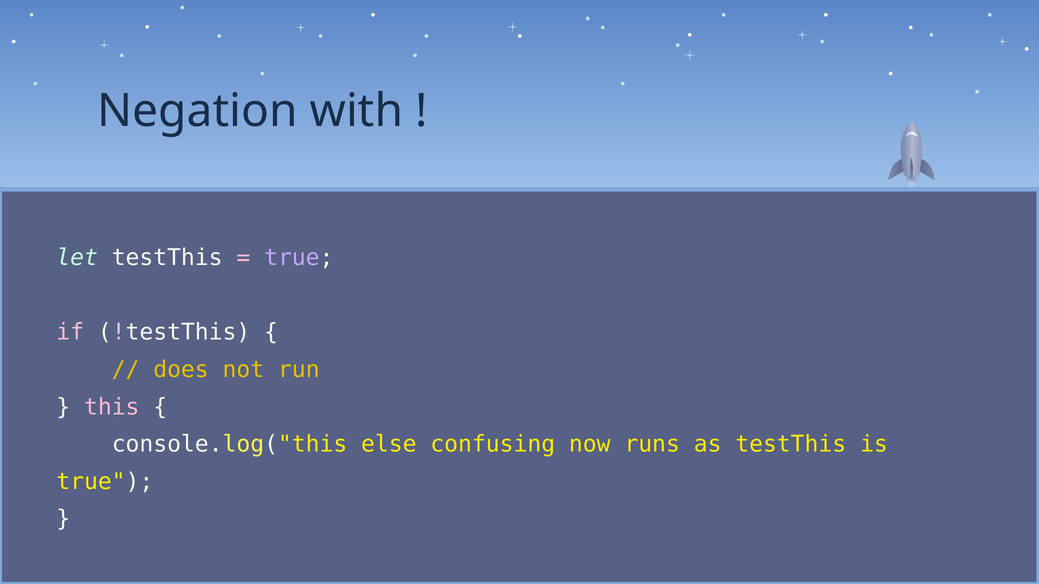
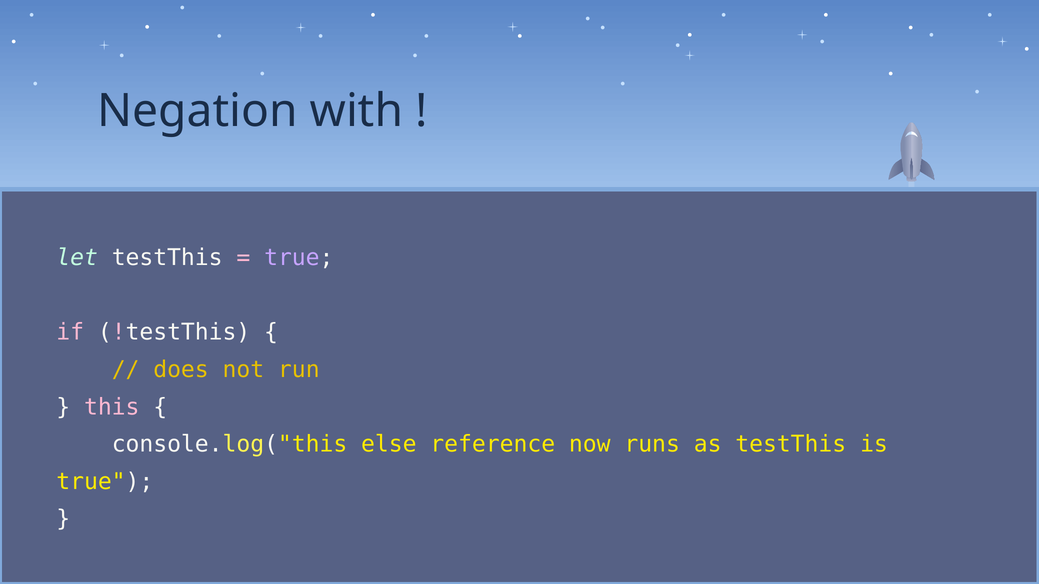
confusing: confusing -> reference
